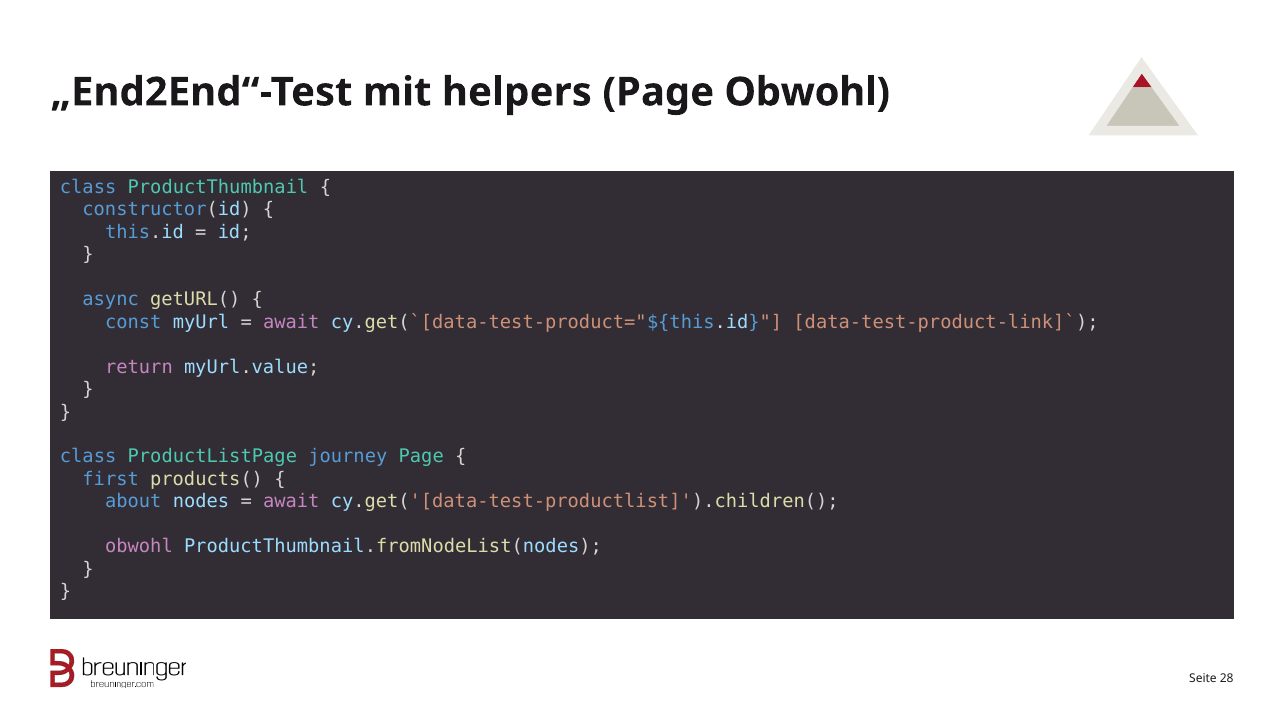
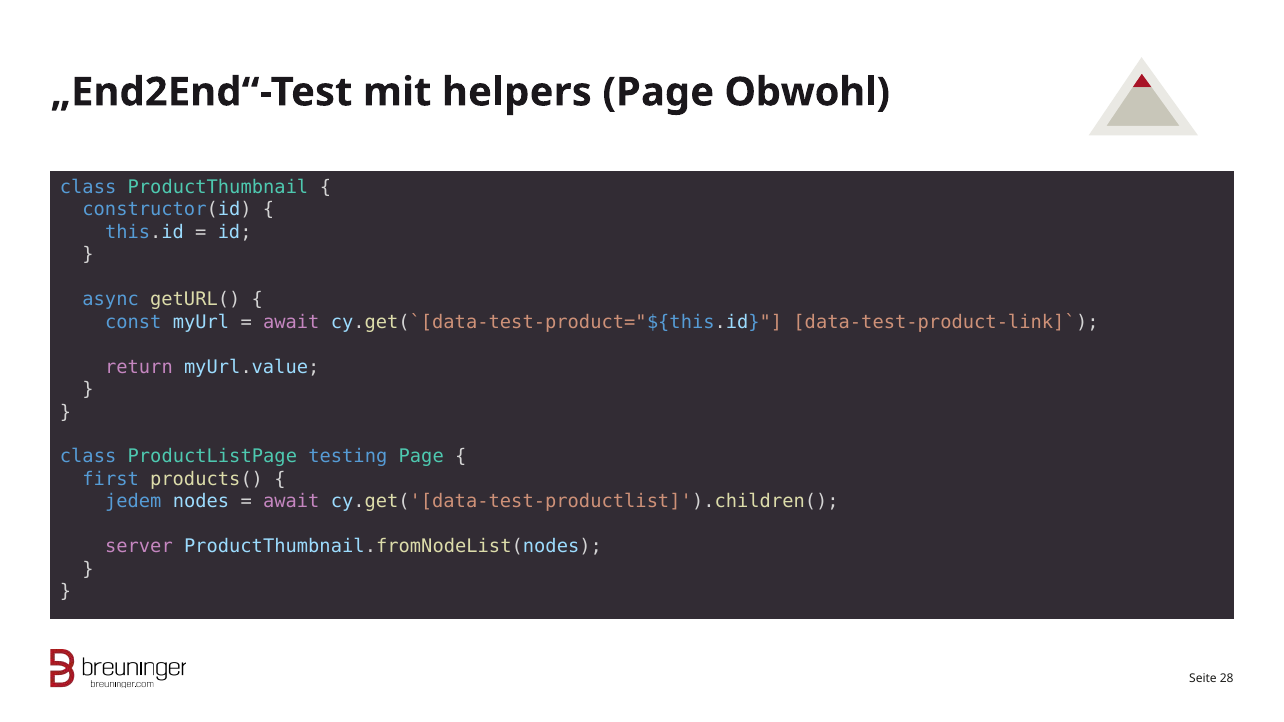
journey: journey -> testing
about: about -> jedem
obwohl at (139, 547): obwohl -> server
